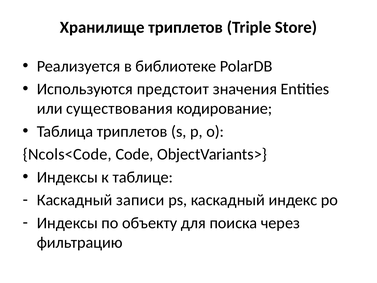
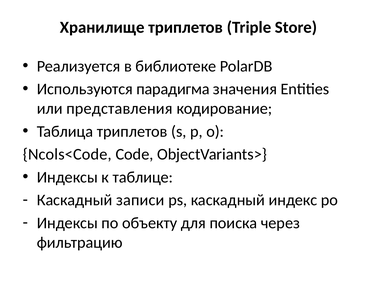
предстоит: предстоит -> парадигма
существования: существования -> представления
